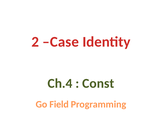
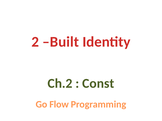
Case: Case -> Built
Ch.4: Ch.4 -> Ch.2
Field: Field -> Flow
